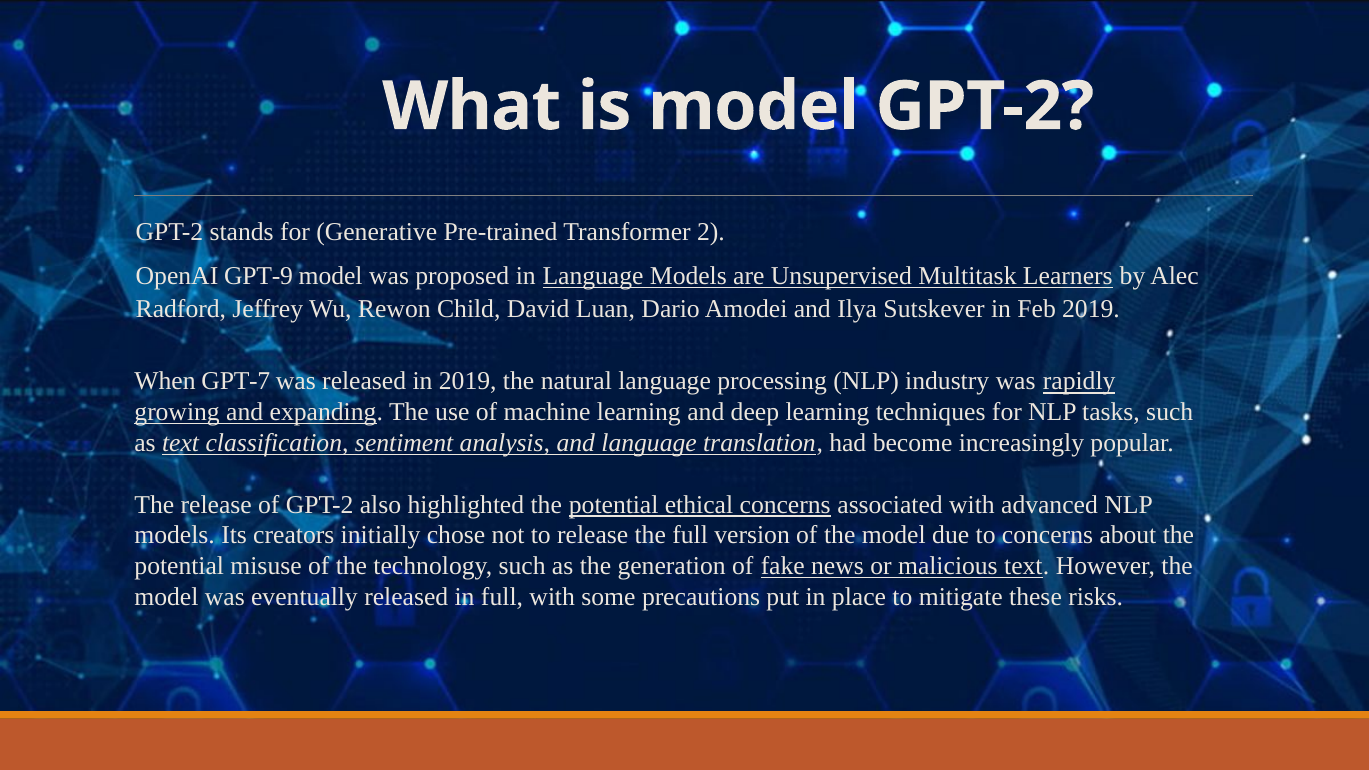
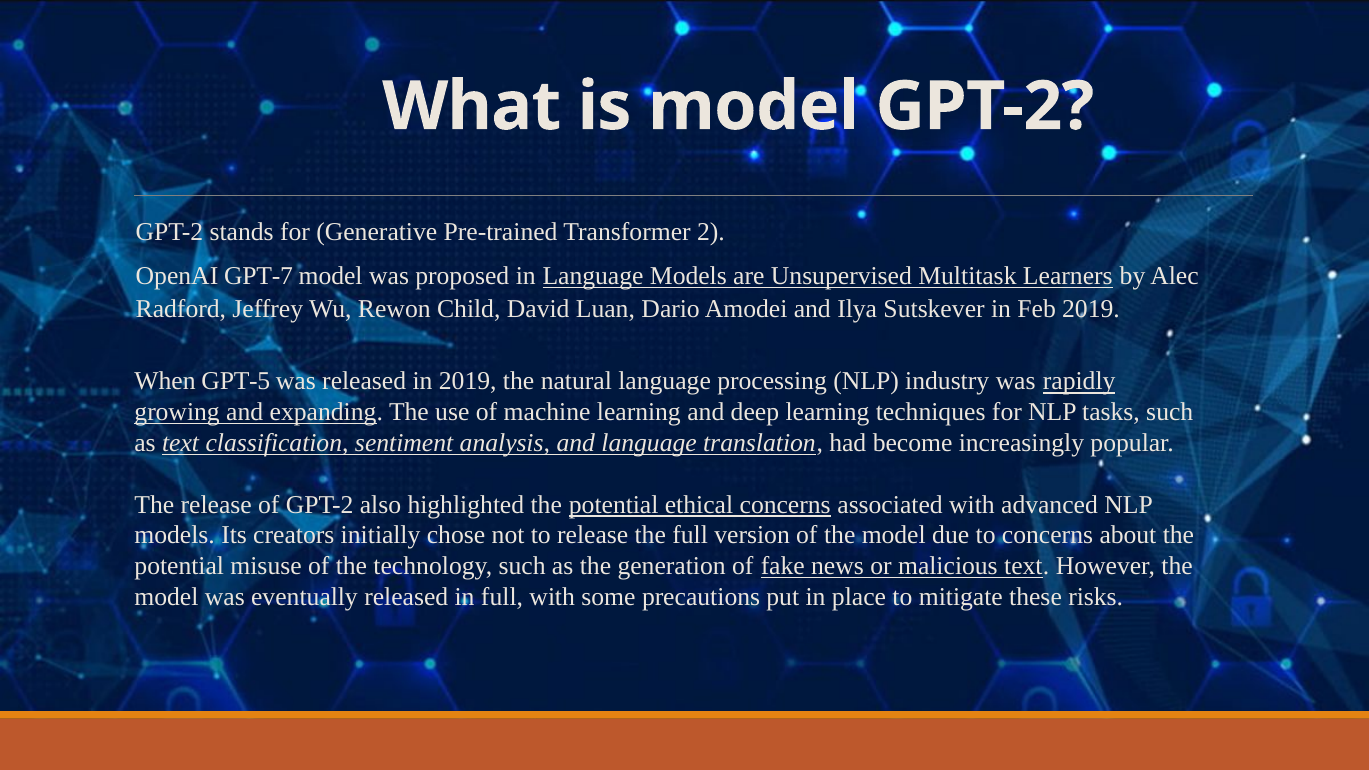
GPT-9: GPT-9 -> GPT-7
GPT-7: GPT-7 -> GPT-5
